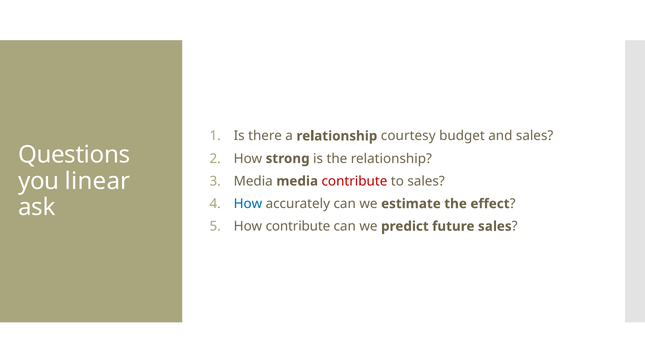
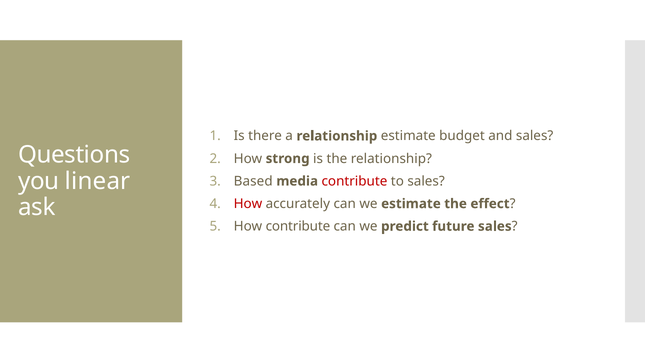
relationship courtesy: courtesy -> estimate
Media at (253, 181): Media -> Based
How at (248, 204) colour: blue -> red
